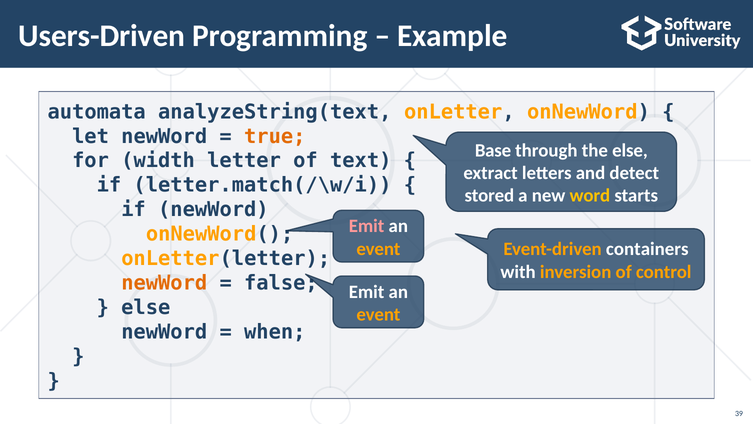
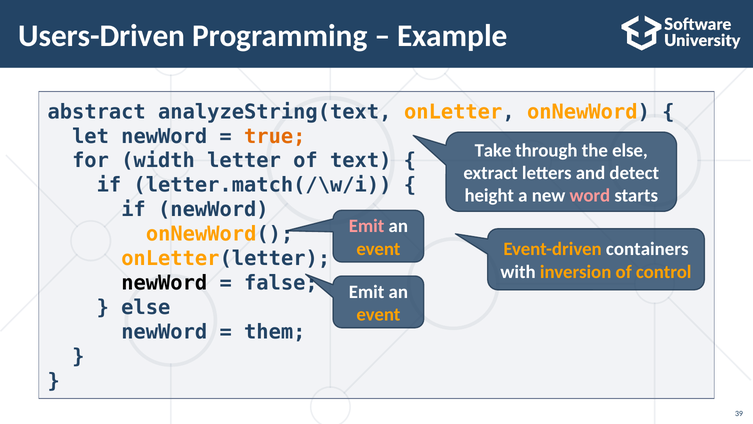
automata: automata -> abstract
Base: Base -> Take
stored: stored -> height
word colour: yellow -> pink
newWord at (164, 283) colour: orange -> black
when: when -> them
